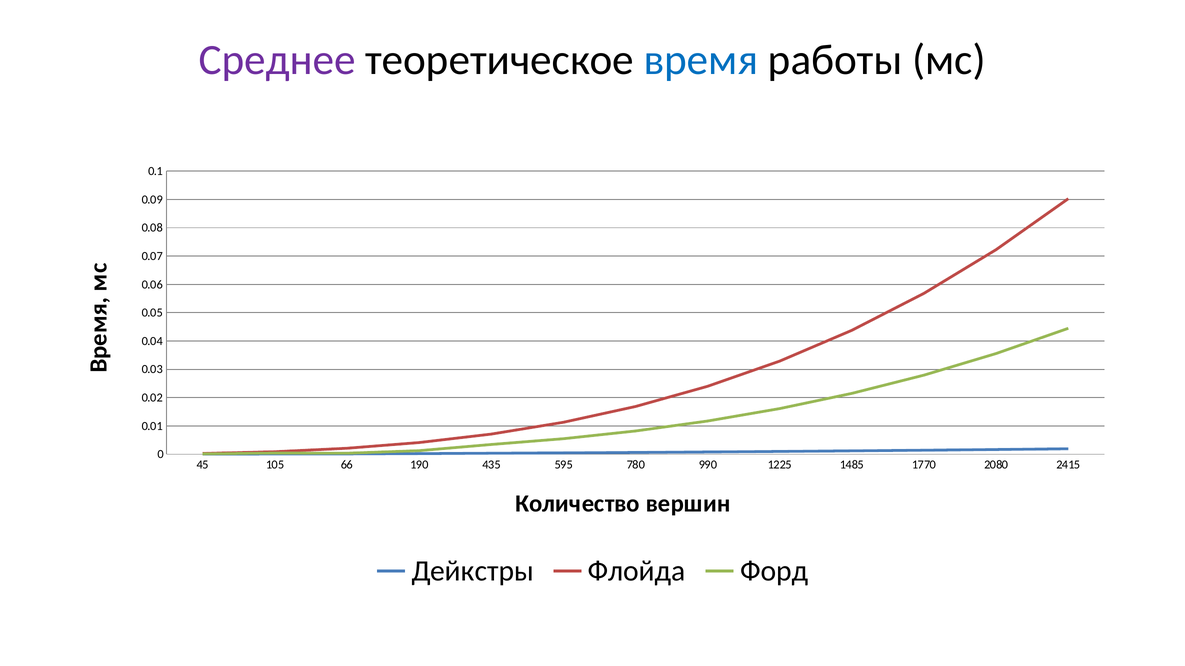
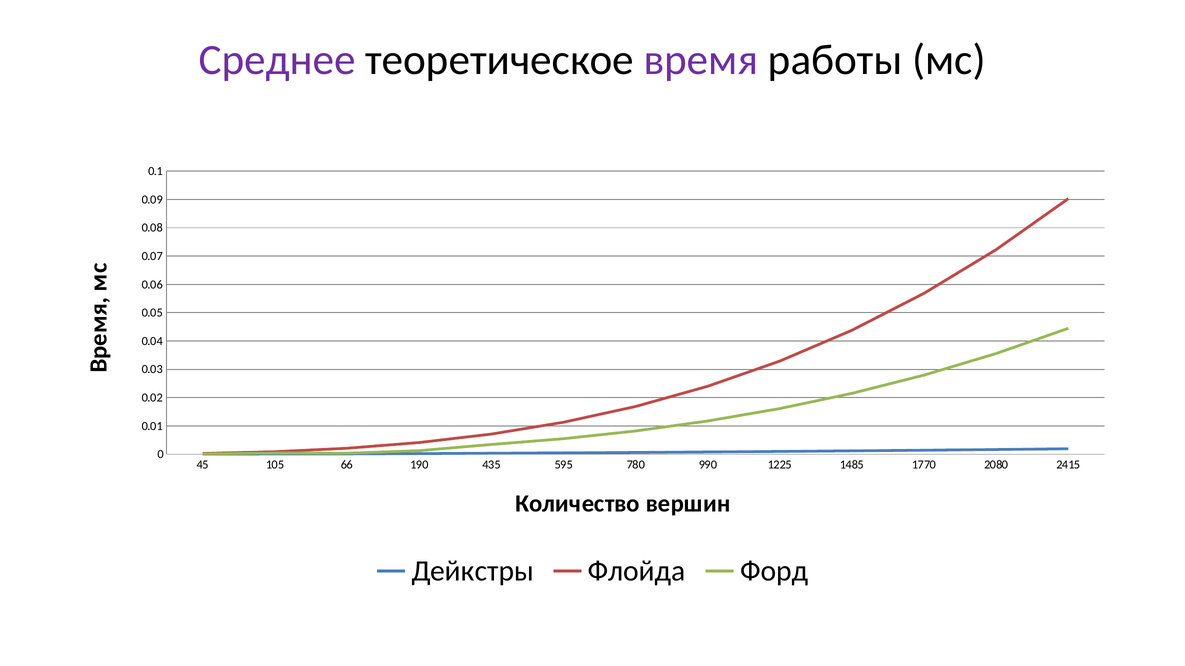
время colour: blue -> purple
